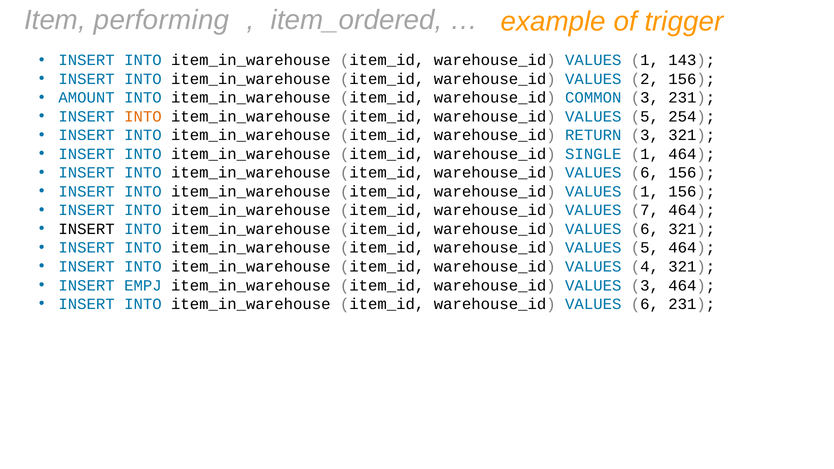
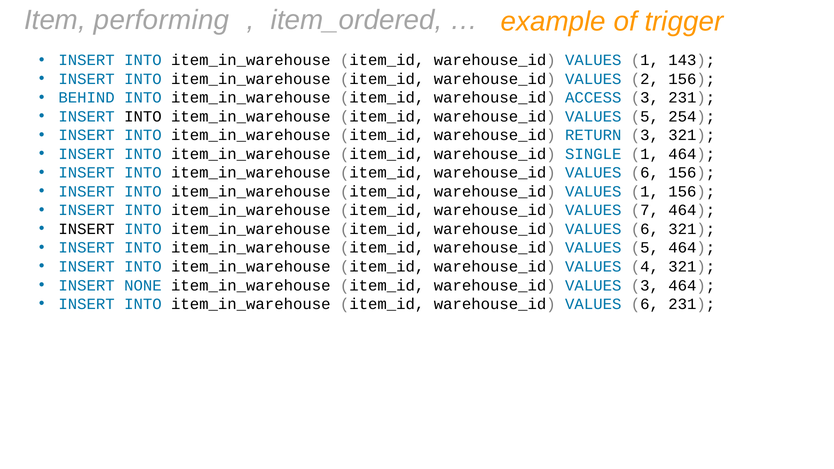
AMOUNT: AMOUNT -> BEHIND
COMMON: COMMON -> ACCESS
INTO at (143, 117) colour: orange -> black
EMPJ: EMPJ -> NONE
